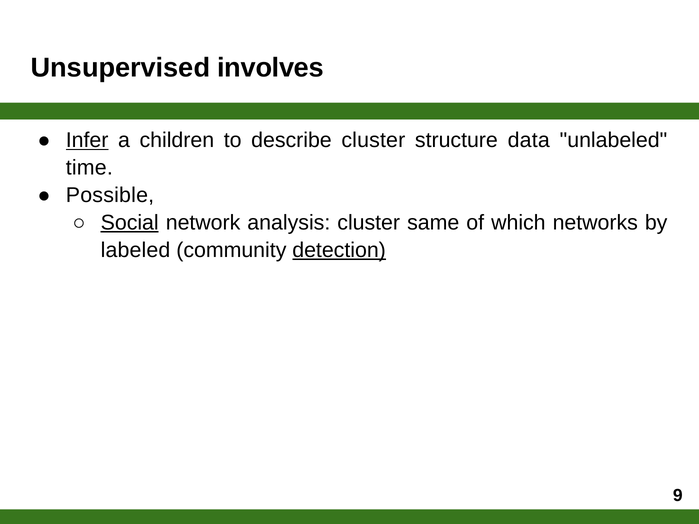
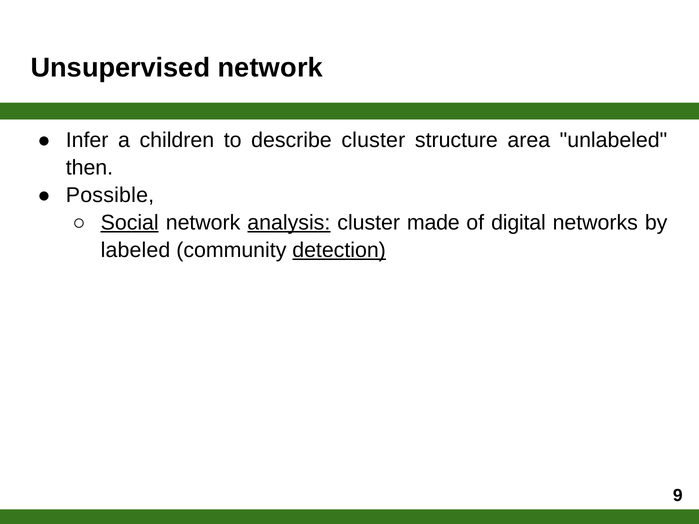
Unsupervised involves: involves -> network
Infer underline: present -> none
data: data -> area
time: time -> then
analysis underline: none -> present
same: same -> made
which: which -> digital
